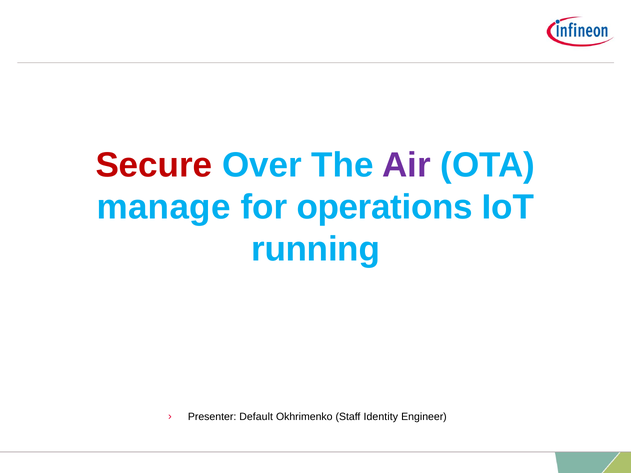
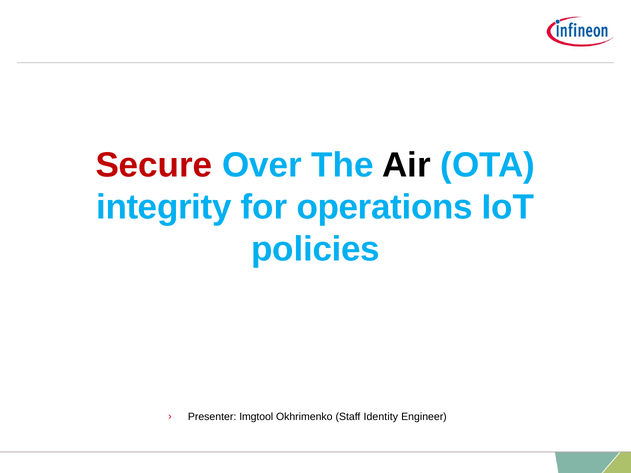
Air colour: purple -> black
manage: manage -> integrity
running: running -> policies
Default: Default -> Imgtool
